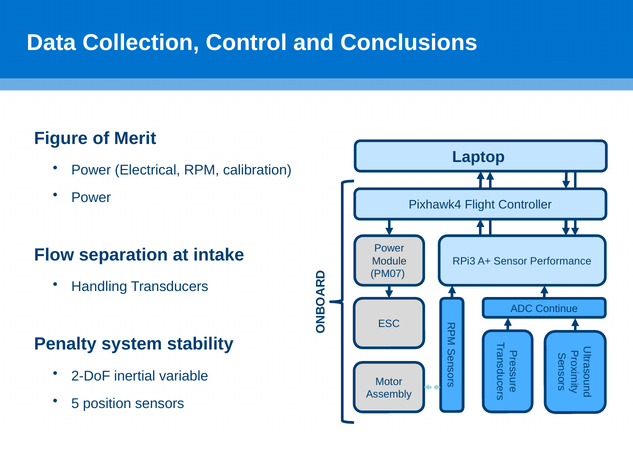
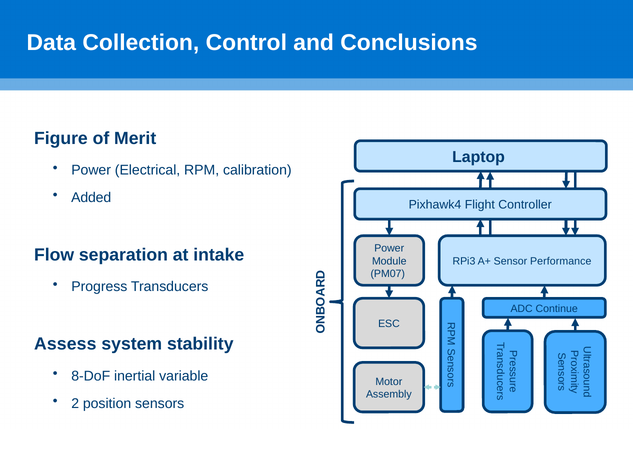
Power at (91, 198): Power -> Added
Handling: Handling -> Progress
Penalty: Penalty -> Assess
2-DoF: 2-DoF -> 8-DoF
5: 5 -> 2
